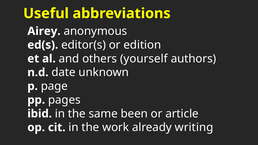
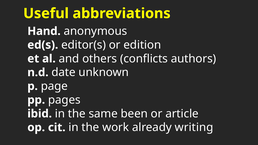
Airey: Airey -> Hand
yourself: yourself -> conflicts
